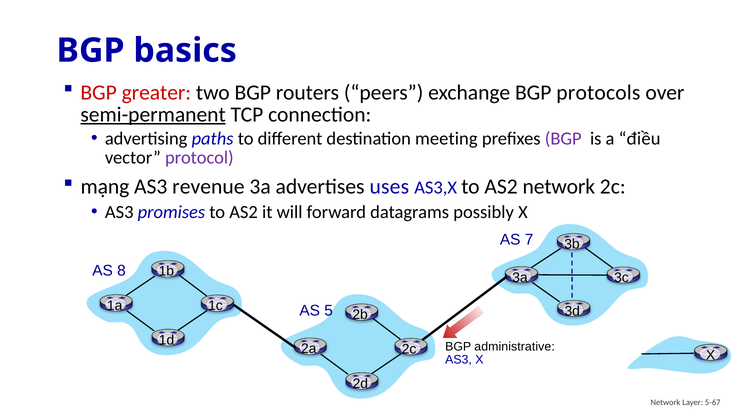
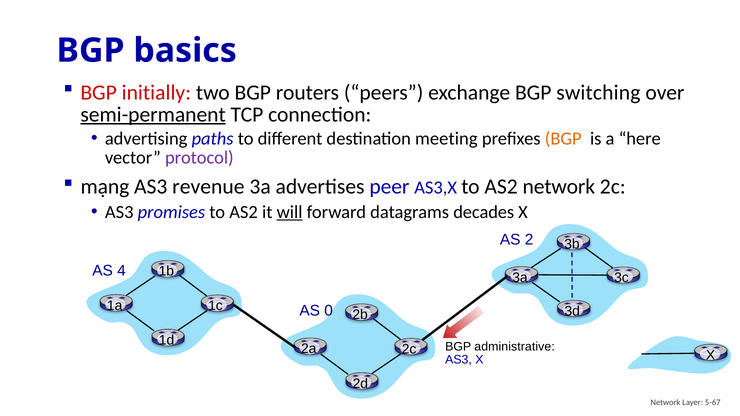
greater: greater -> initially
protocols: protocols -> switching
BGP at (563, 139) colour: purple -> orange
điều: điều -> here
uses: uses -> peer
will underline: none -> present
possibly: possibly -> decades
7: 7 -> 2
8: 8 -> 4
5: 5 -> 0
